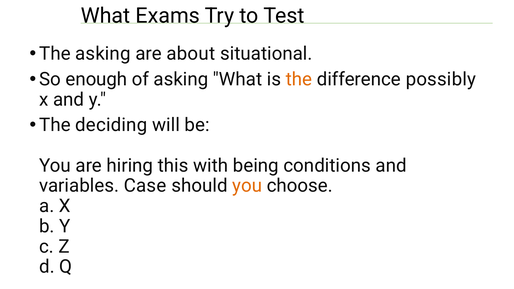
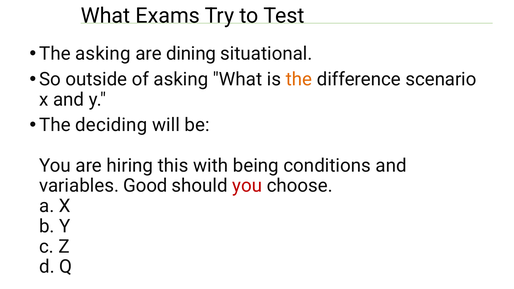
about: about -> dining
enough: enough -> outside
possibly: possibly -> scenario
Case: Case -> Good
you at (247, 186) colour: orange -> red
